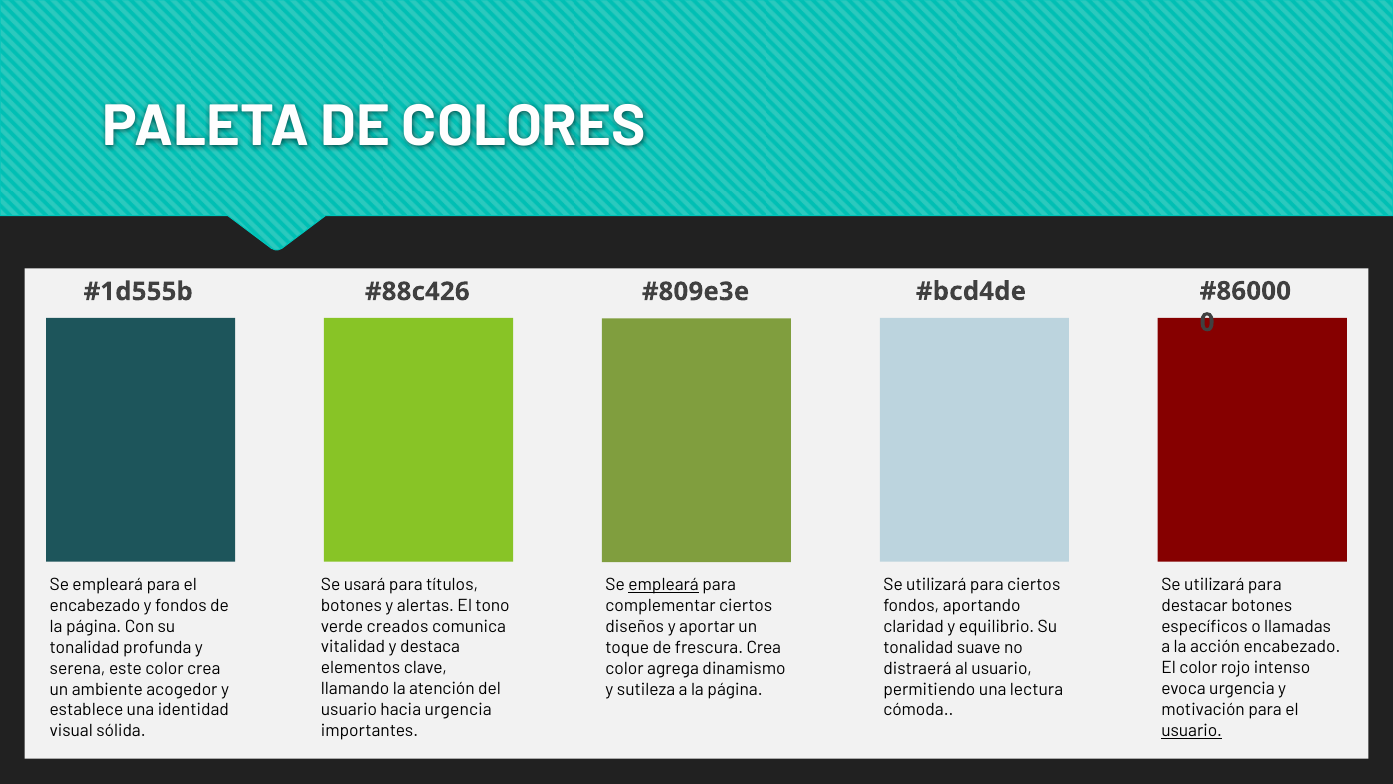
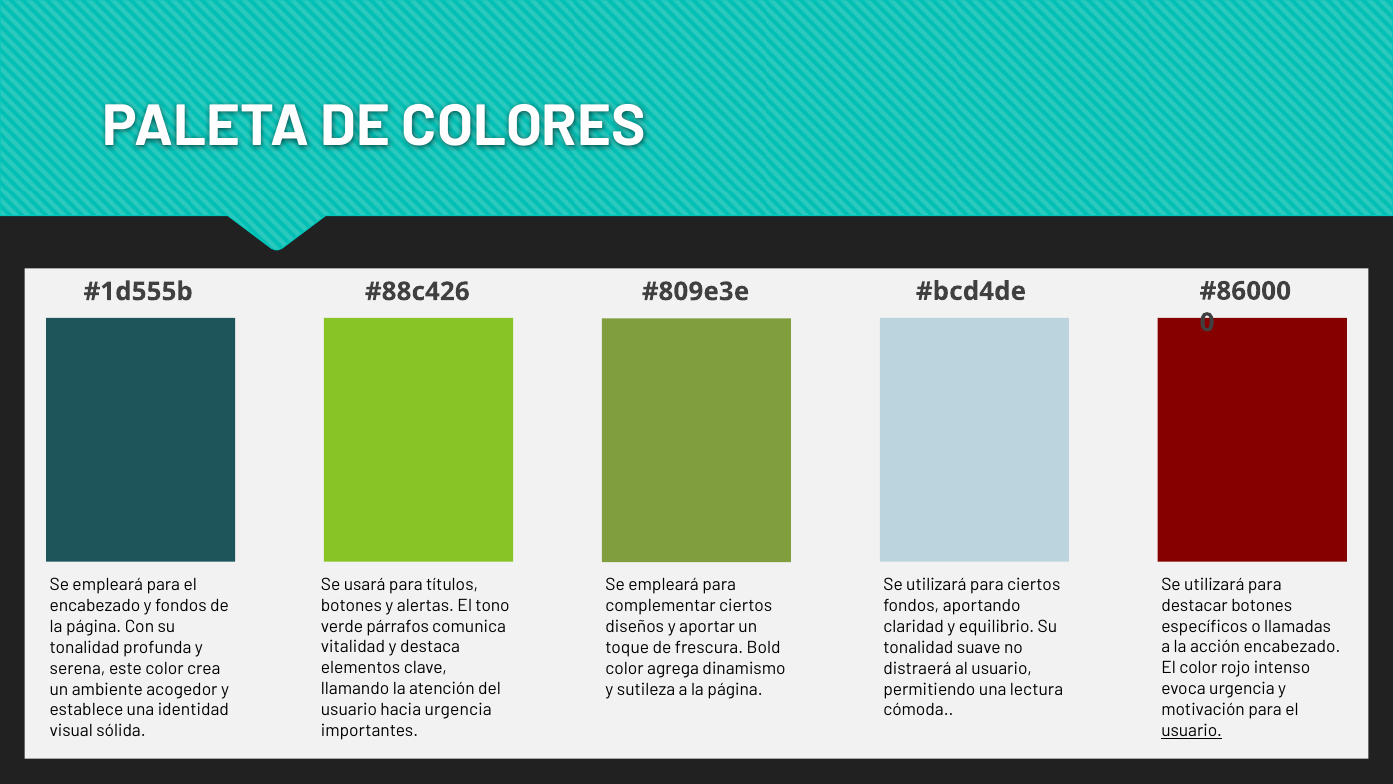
empleará at (664, 584) underline: present -> none
creados: creados -> párrafos
frescura Crea: Crea -> Bold
